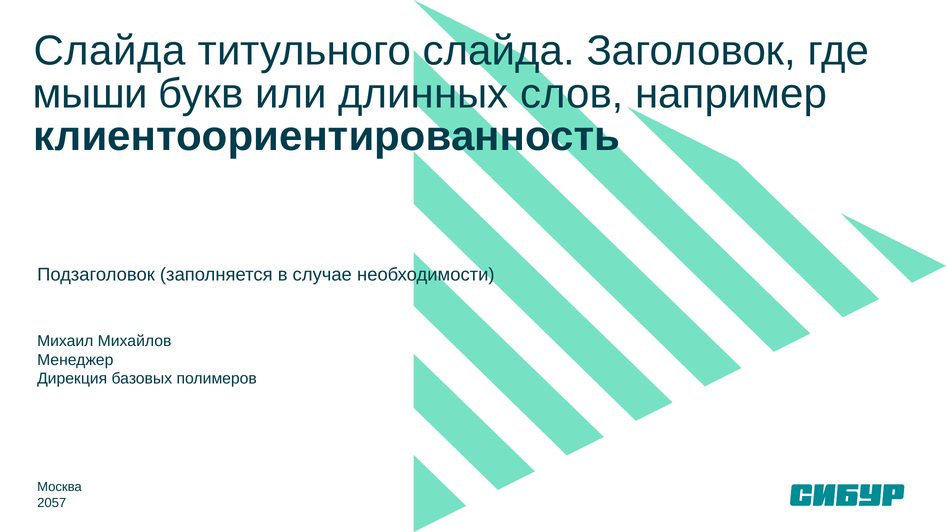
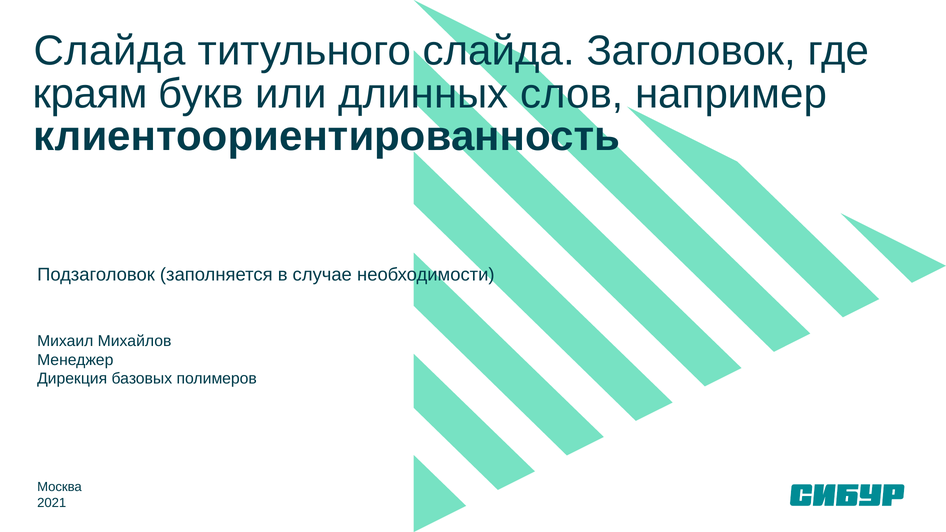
мыши: мыши -> краям
2057: 2057 -> 2021
